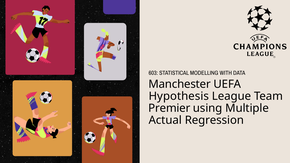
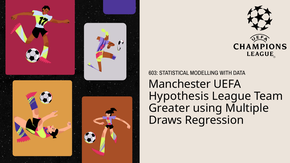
Premier: Premier -> Greater
Actual: Actual -> Draws
